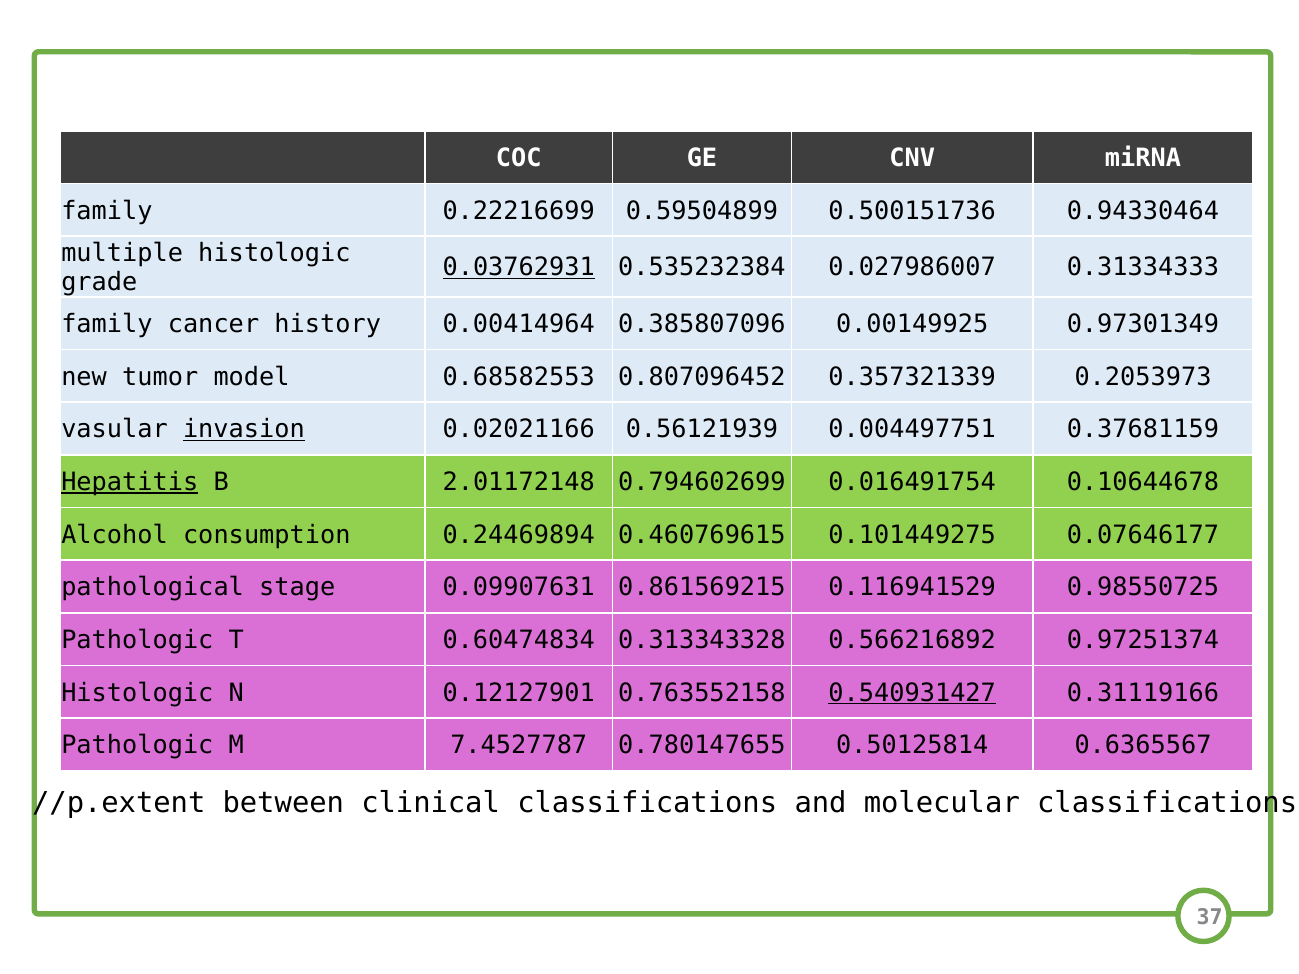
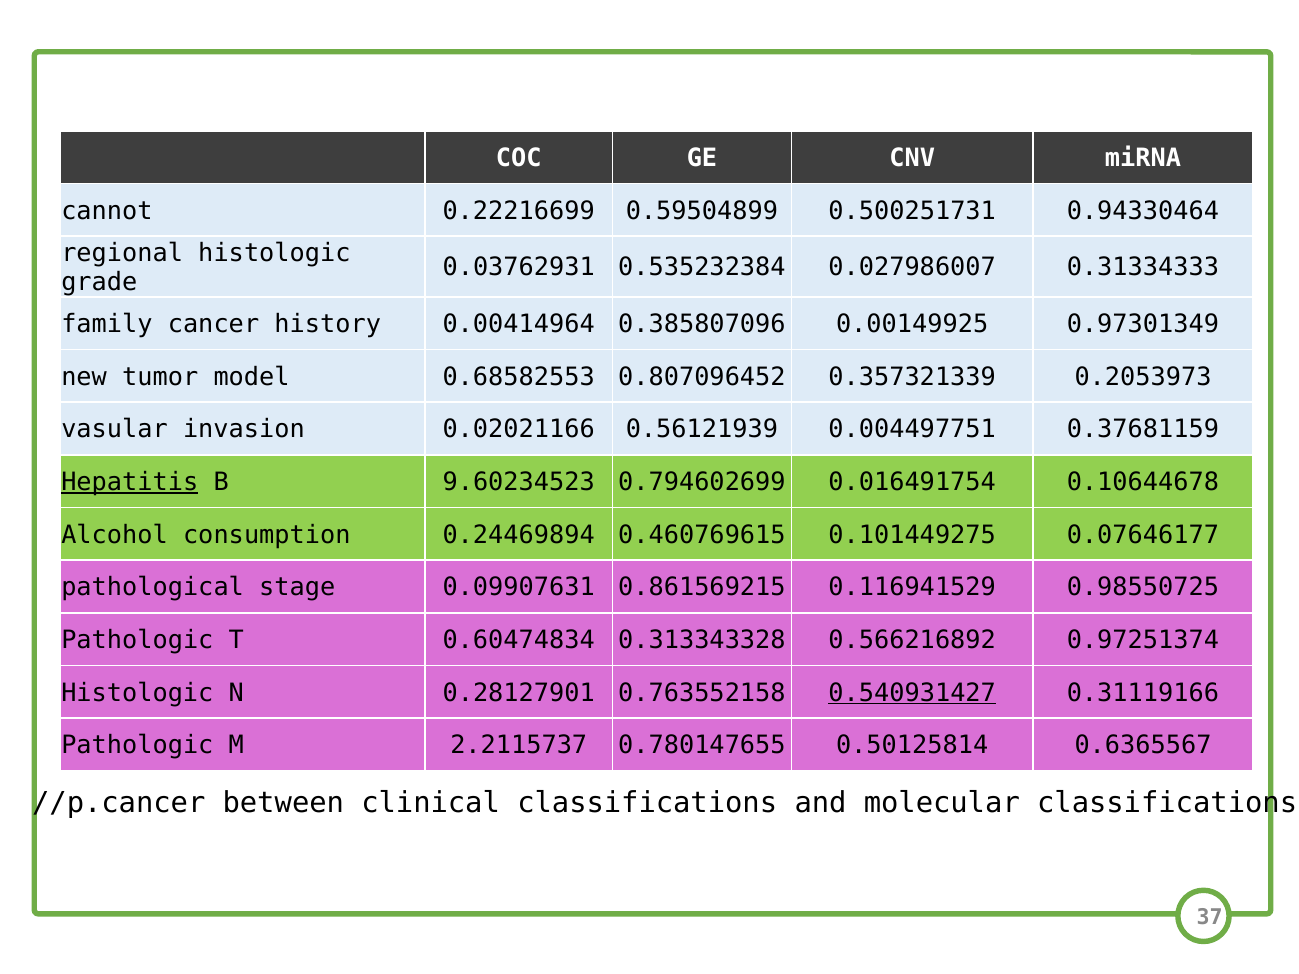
family at (107, 211): family -> cannot
0.500151736: 0.500151736 -> 0.500251731
multiple: multiple -> regional
0.03762931 underline: present -> none
invasion underline: present -> none
2.01172148: 2.01172148 -> 9.60234523
0.12127901: 0.12127901 -> 0.28127901
7.4527787: 7.4527787 -> 2.2115737
//p.extent: //p.extent -> //p.cancer
